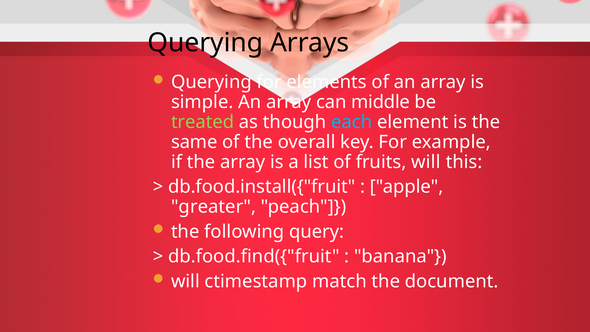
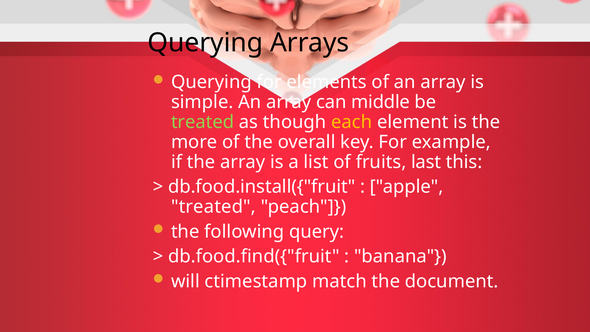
each colour: light blue -> yellow
same: same -> more
fruits will: will -> last
greater at (214, 207): greater -> treated
